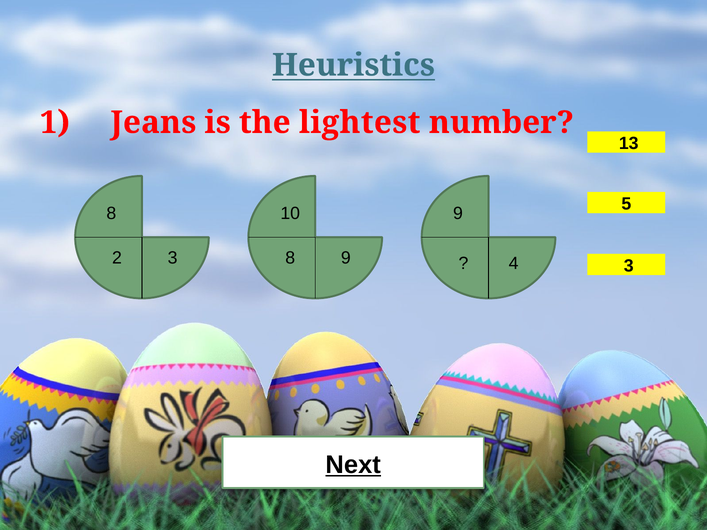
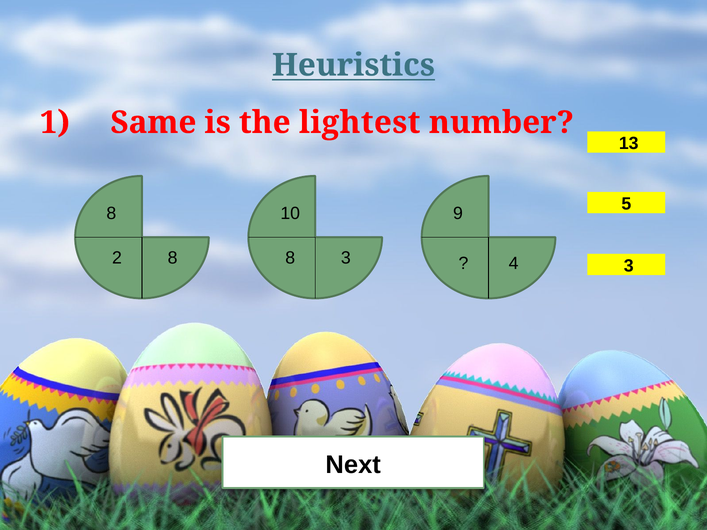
Jeans: Jeans -> Same
2 3: 3 -> 8
8 9: 9 -> 3
Next underline: present -> none
